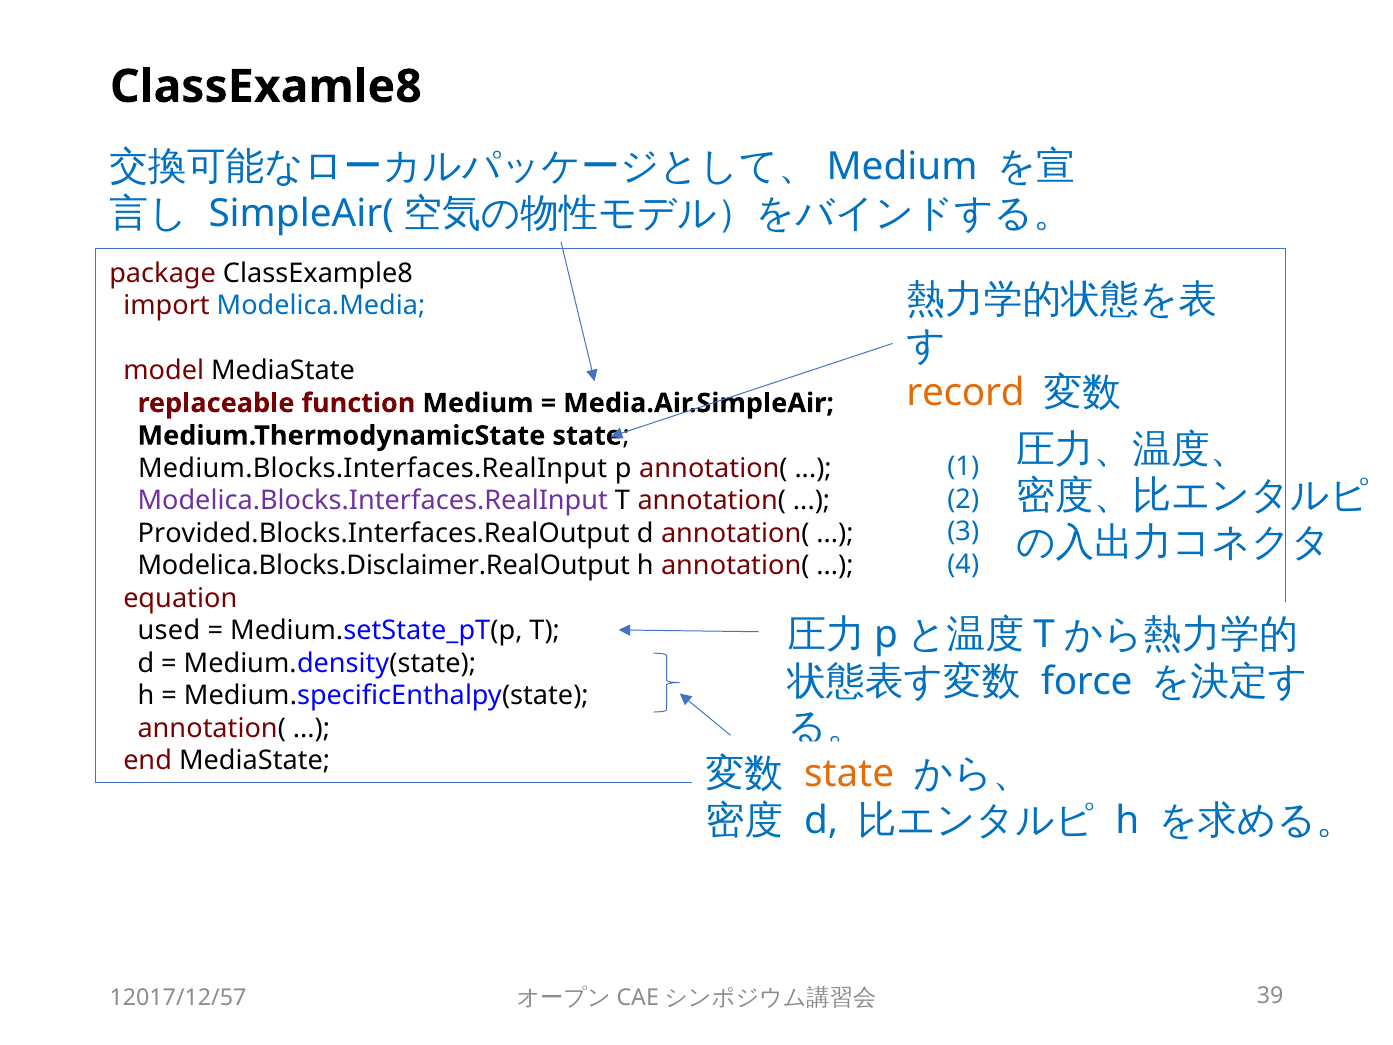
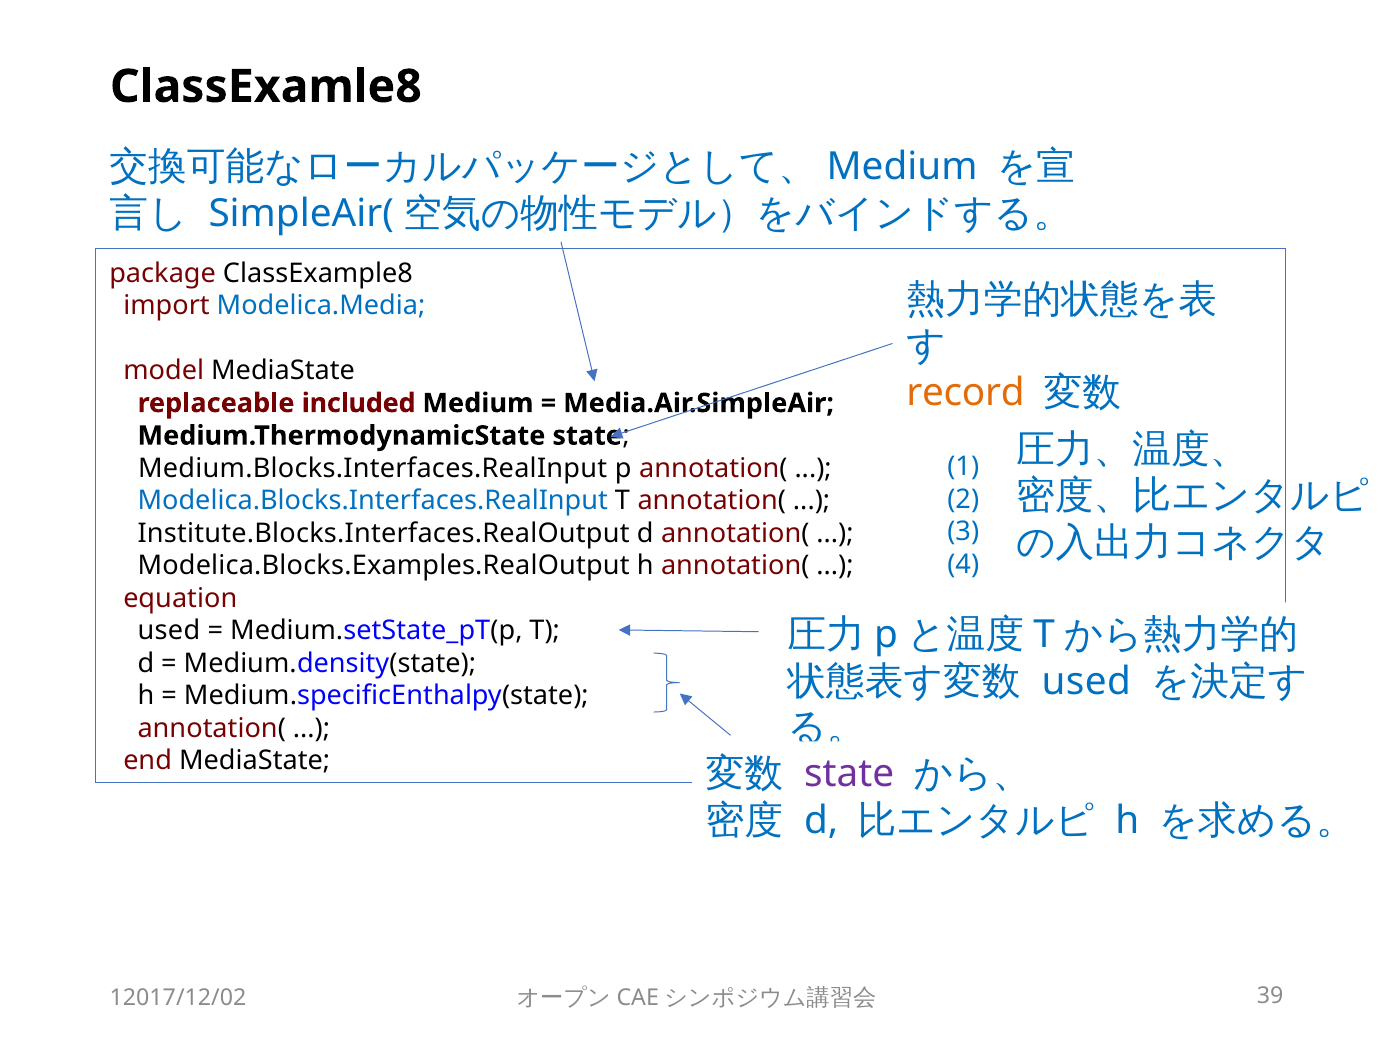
function: function -> included
Modelica.Blocks.Interfaces.RealInput colour: purple -> blue
Provided.Blocks.Interfaces.RealOutput: Provided.Blocks.Interfaces.RealOutput -> Institute.Blocks.Interfaces.RealOutput
Modelica.Blocks.Disclaimer.RealOutput: Modelica.Blocks.Disclaimer.RealOutput -> Modelica.Blocks.Examples.RealOutput
force at (1087, 681): force -> used
state at (849, 774) colour: orange -> purple
12017/12/57: 12017/12/57 -> 12017/12/02
